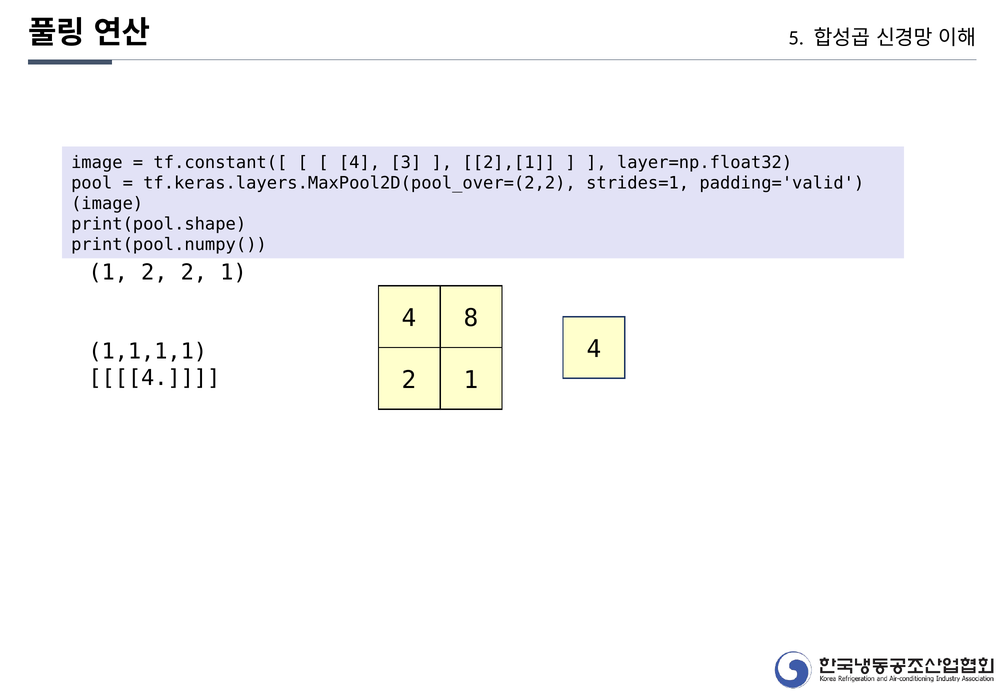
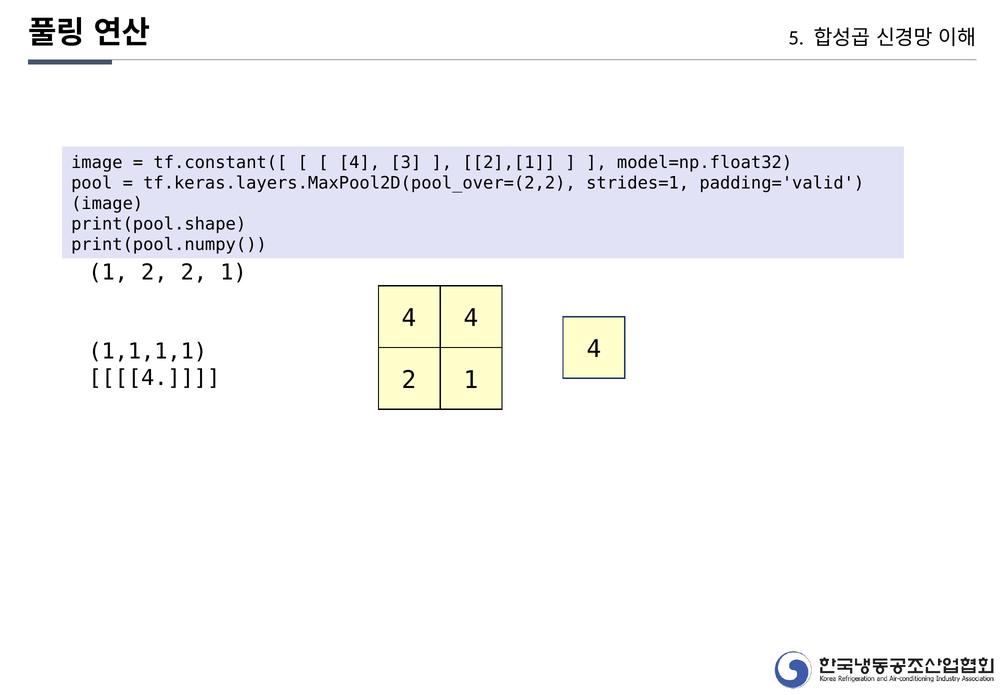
layer=np.float32: layer=np.float32 -> model=np.float32
8 at (471, 318): 8 -> 4
